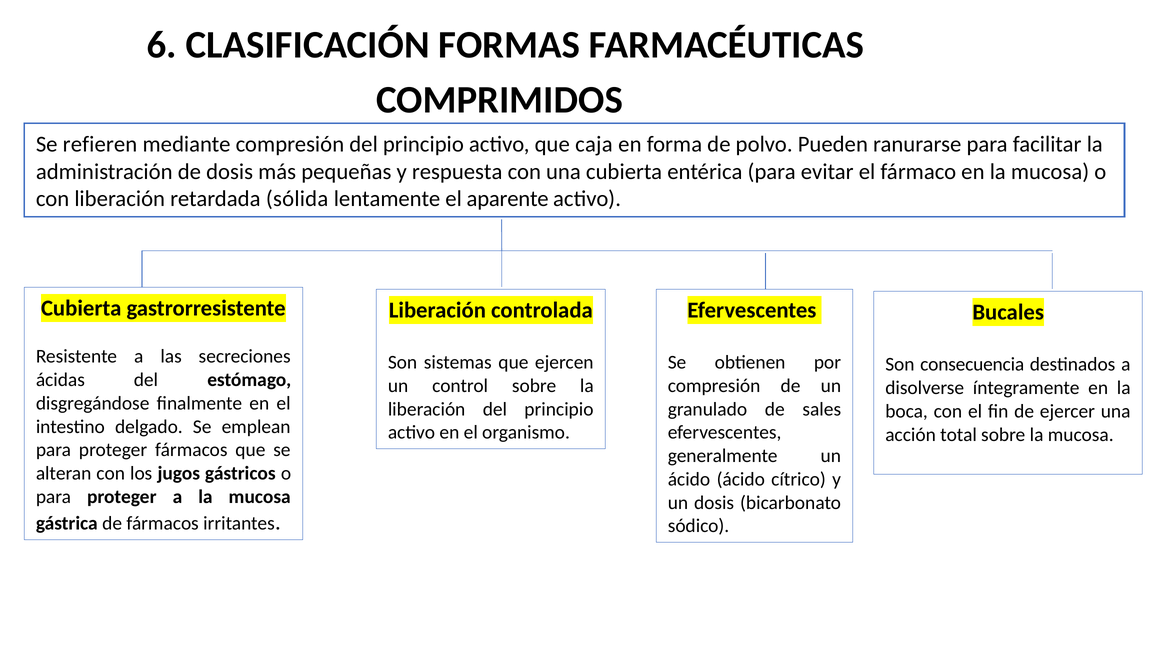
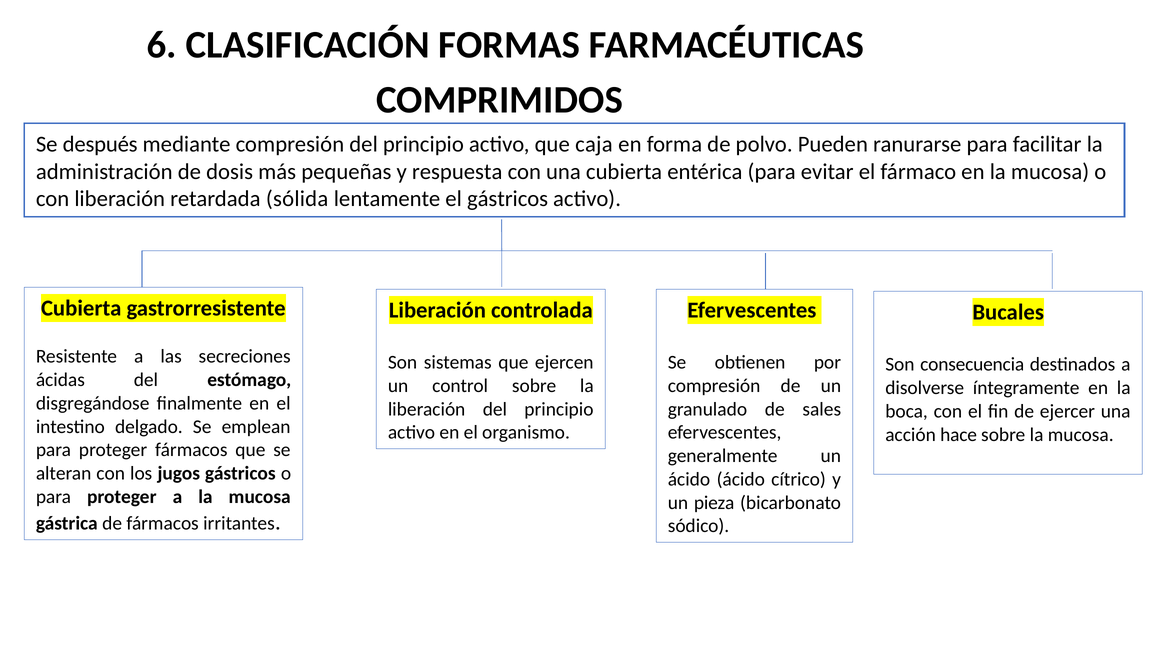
refieren: refieren -> después
el aparente: aparente -> gástricos
total: total -> hace
un dosis: dosis -> pieza
